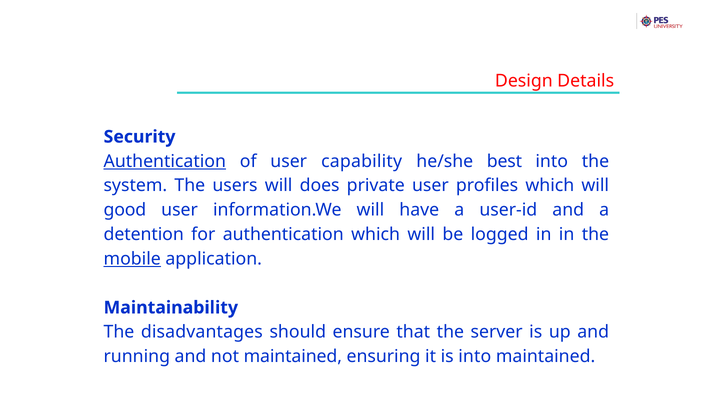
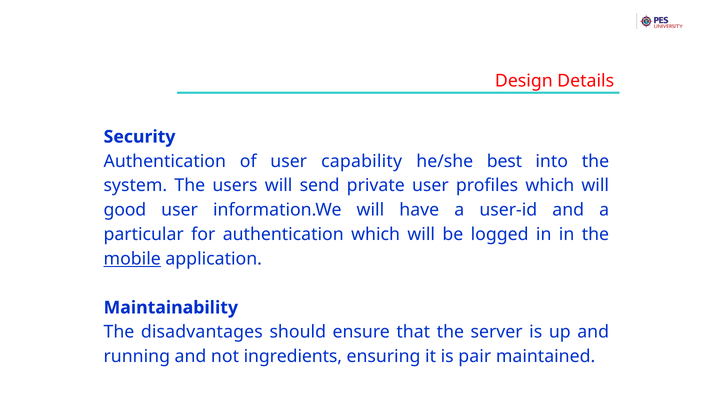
Authentication at (165, 161) underline: present -> none
does: does -> send
detention: detention -> particular
not maintained: maintained -> ingredients
is into: into -> pair
